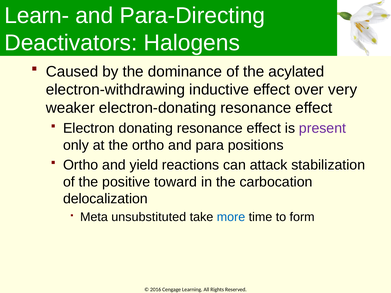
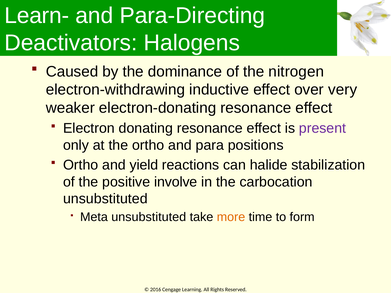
acylated: acylated -> nitrogen
attack: attack -> halide
toward: toward -> involve
delocalization at (105, 199): delocalization -> unsubstituted
more colour: blue -> orange
